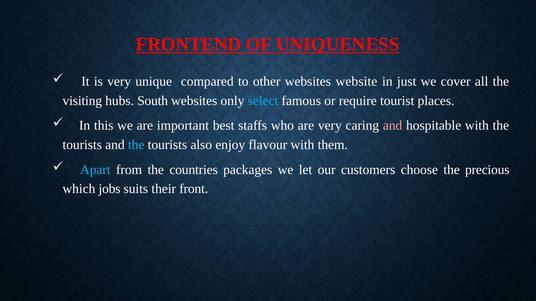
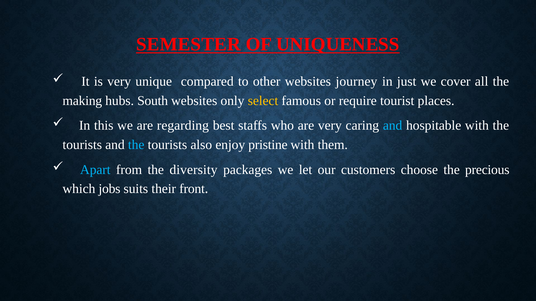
FRONTEND: FRONTEND -> SEMESTER
website: website -> journey
visiting: visiting -> making
select colour: light blue -> yellow
important: important -> regarding
and at (393, 126) colour: pink -> light blue
flavour: flavour -> pristine
countries: countries -> diversity
